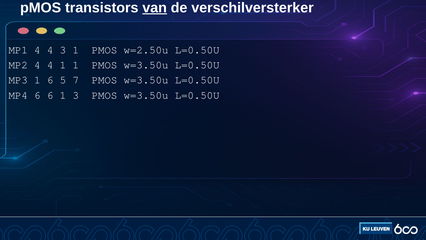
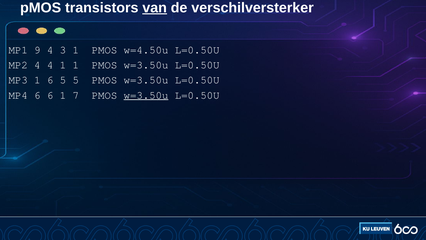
MP1 4: 4 -> 9
w=2.50u: w=2.50u -> w=4.50u
5 7: 7 -> 5
1 3: 3 -> 7
w=3.50u at (146, 95) underline: none -> present
